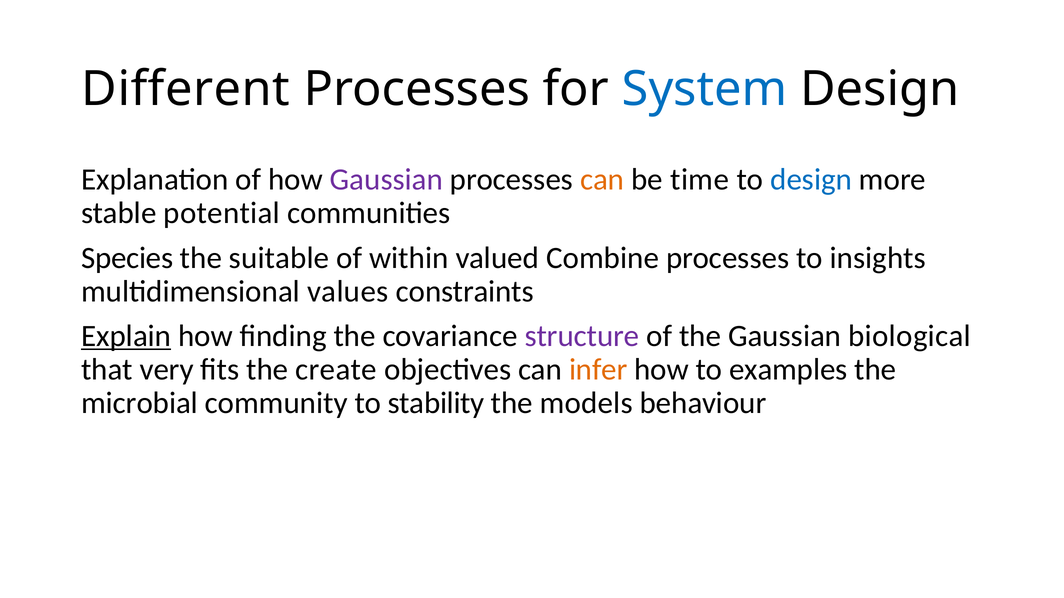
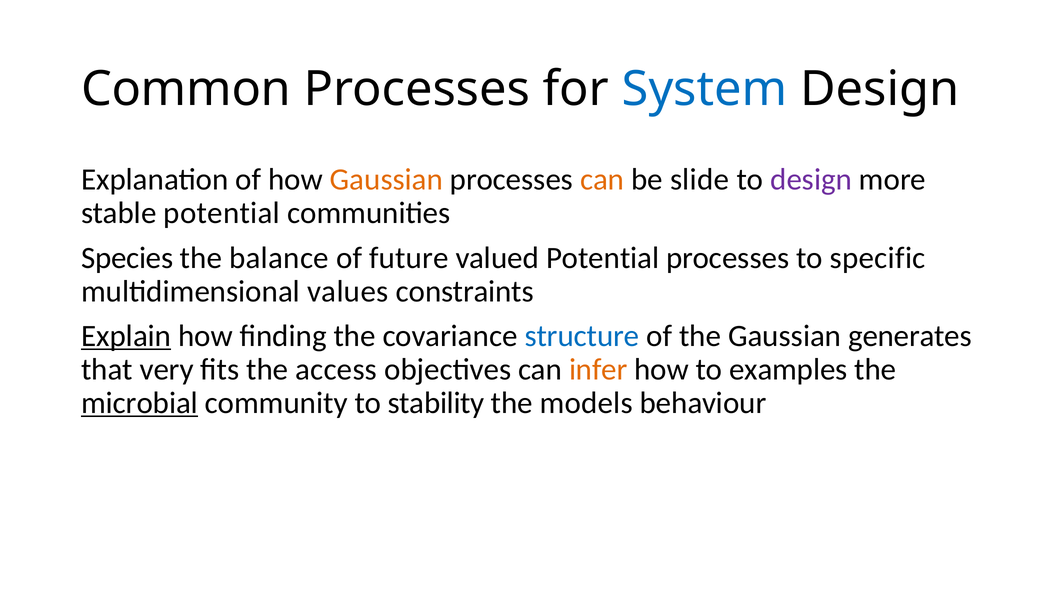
Different: Different -> Common
Gaussian at (386, 180) colour: purple -> orange
time: time -> slide
design at (811, 180) colour: blue -> purple
suitable: suitable -> balance
within: within -> future
valued Combine: Combine -> Potential
insights: insights -> specific
structure colour: purple -> blue
biological: biological -> generates
create: create -> access
microbial underline: none -> present
